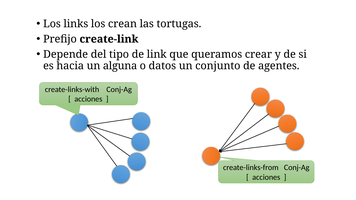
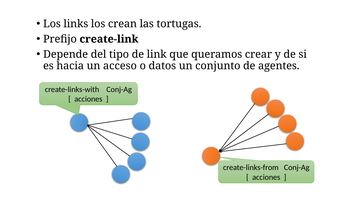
alguna: alguna -> acceso
